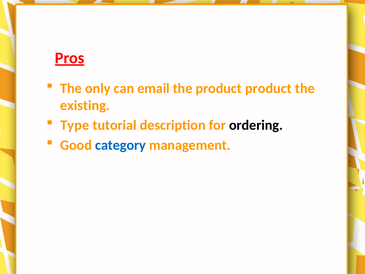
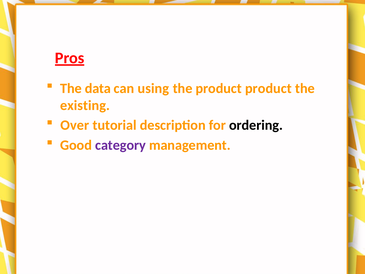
only: only -> data
email: email -> using
Type: Type -> Over
category colour: blue -> purple
